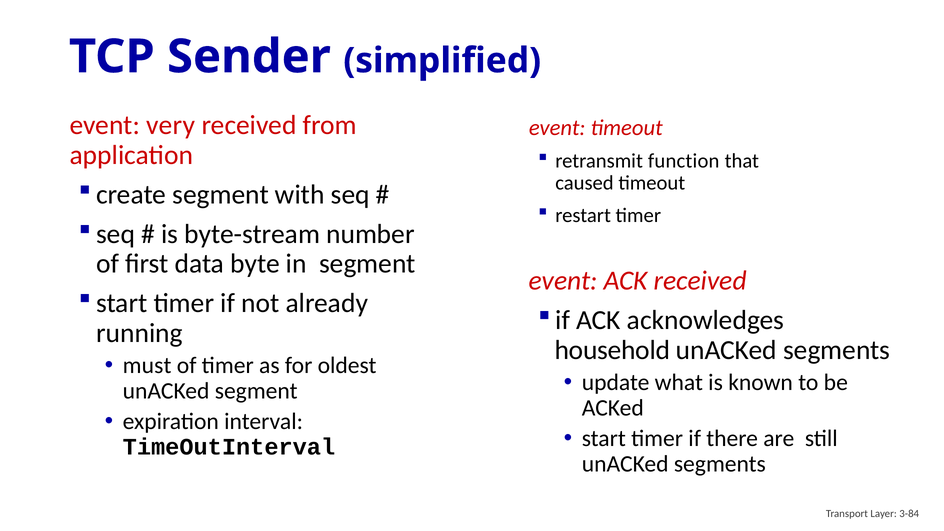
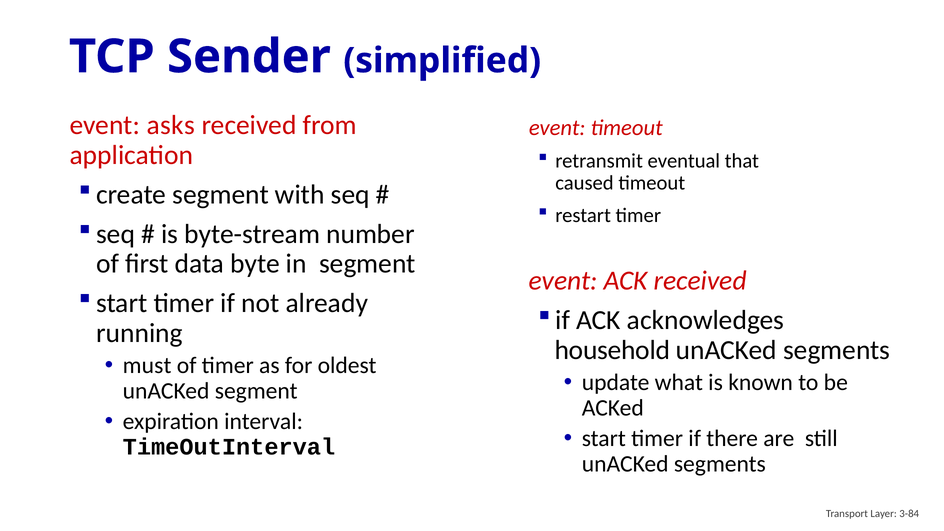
very: very -> asks
function: function -> eventual
